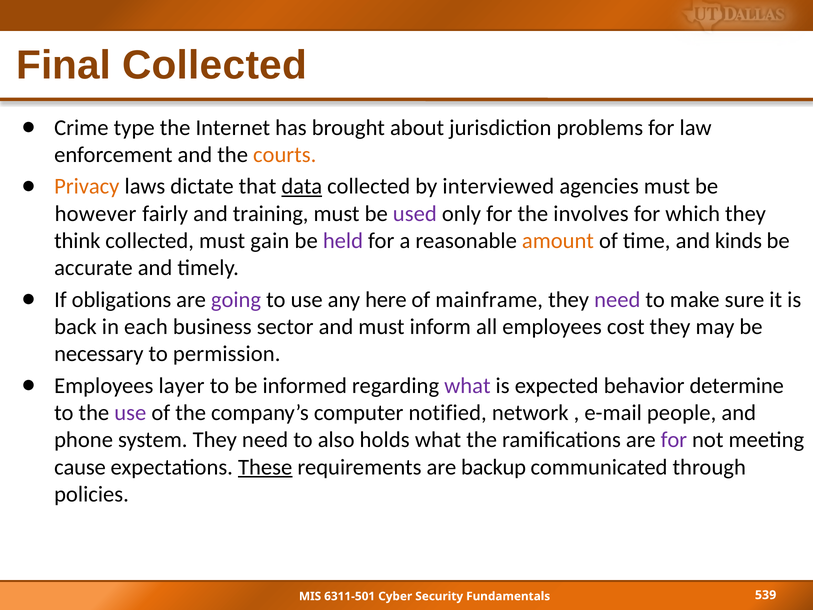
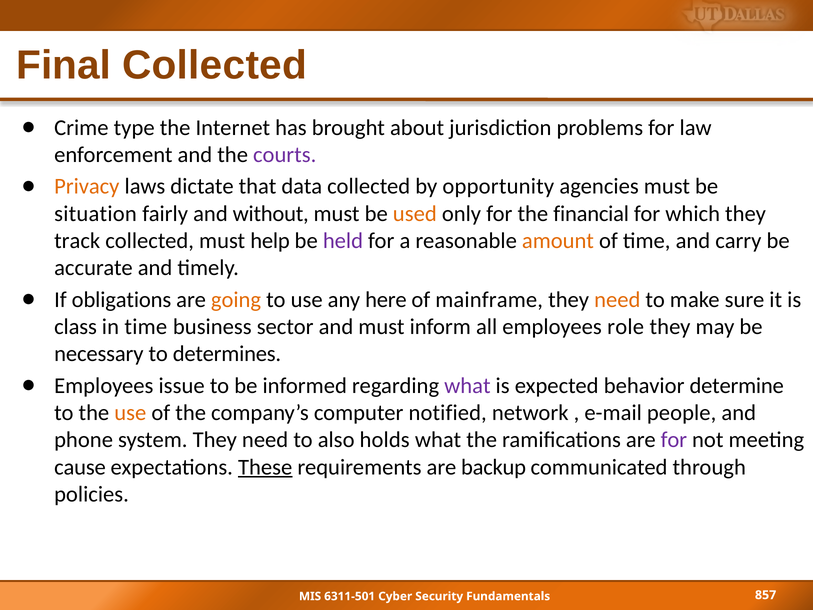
courts colour: orange -> purple
data underline: present -> none
interviewed: interviewed -> opportunity
however: however -> situation
training: training -> without
used colour: purple -> orange
involves: involves -> financial
think: think -> track
gain: gain -> help
kinds: kinds -> carry
going colour: purple -> orange
need at (617, 300) colour: purple -> orange
back: back -> class
in each: each -> time
cost: cost -> role
permission: permission -> determines
layer: layer -> issue
use at (130, 413) colour: purple -> orange
539: 539 -> 857
